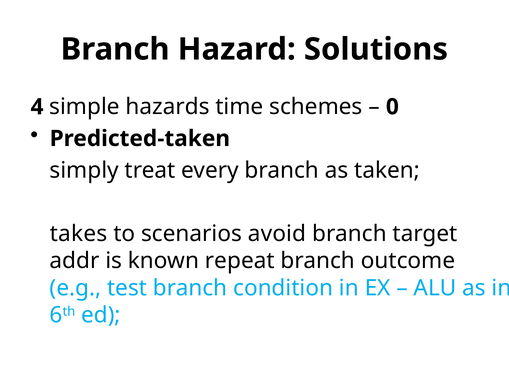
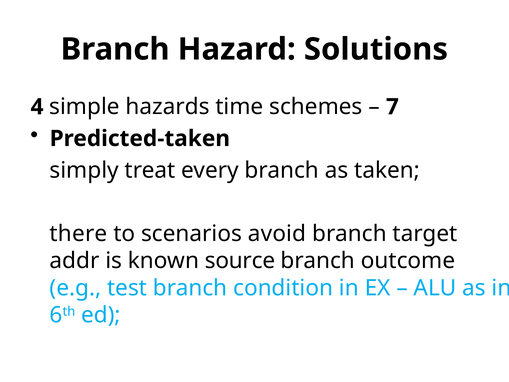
0: 0 -> 7
takes: takes -> there
repeat: repeat -> source
